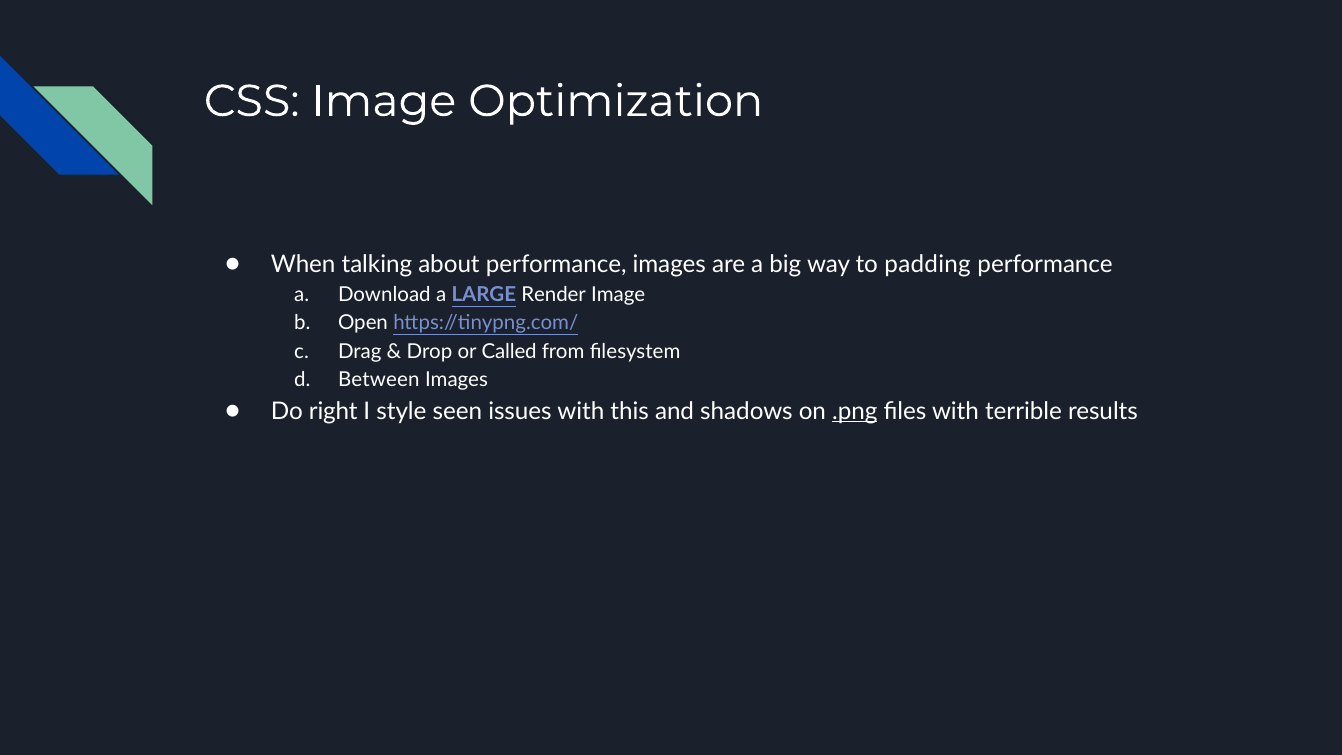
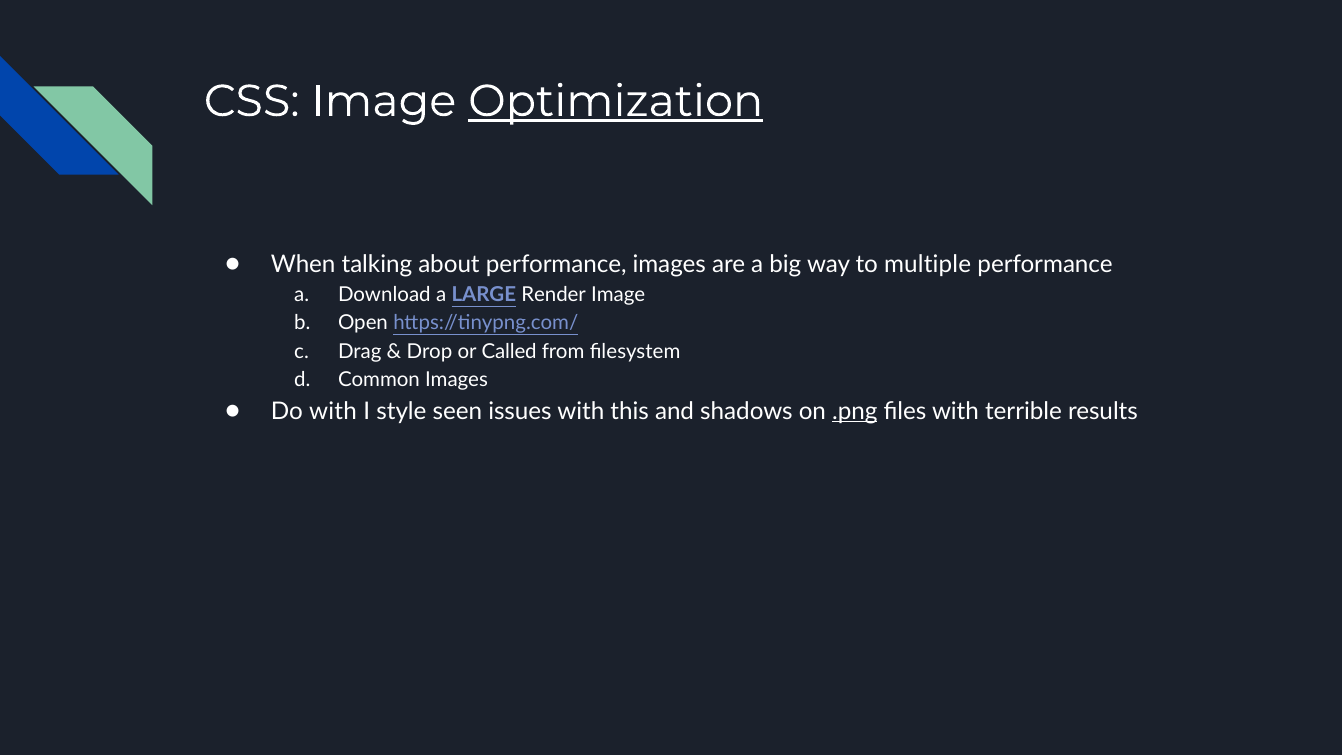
Optimization underline: none -> present
padding: padding -> multiple
Between: Between -> Common
Do right: right -> with
